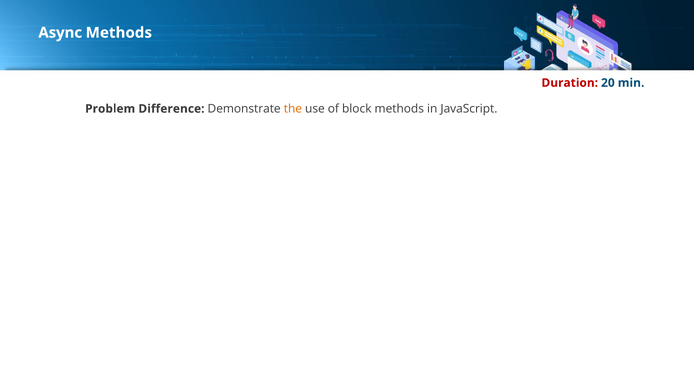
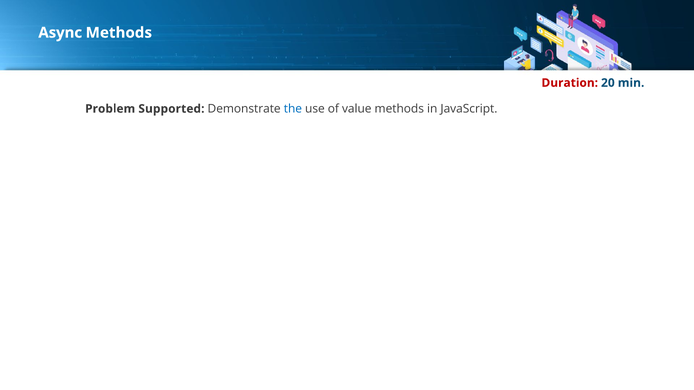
Difference: Difference -> Supported
the colour: orange -> blue
block: block -> value
